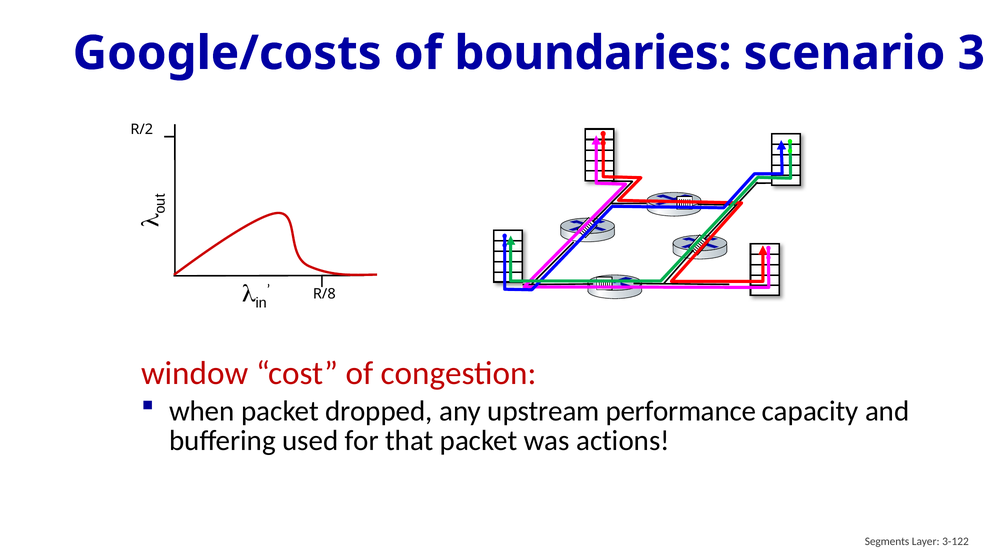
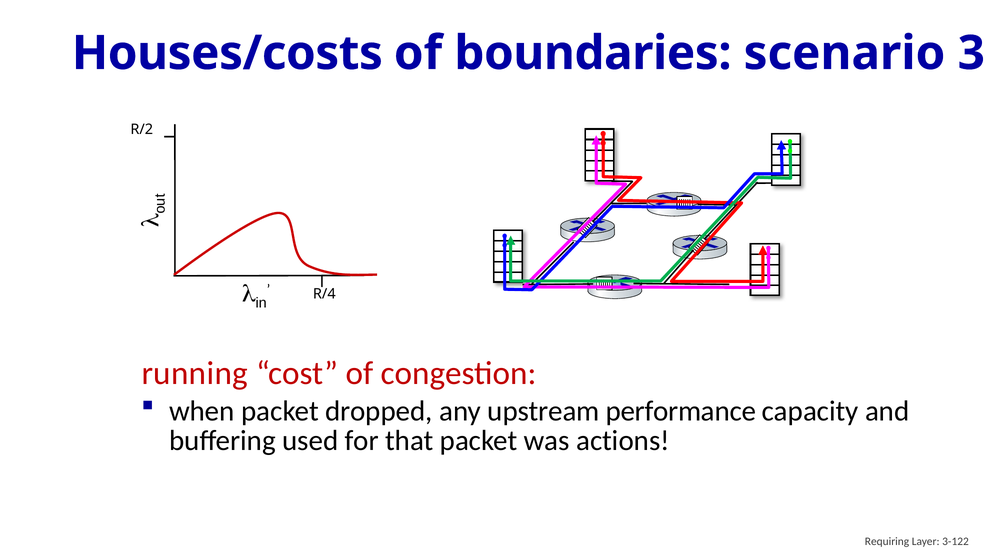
Google/costs: Google/costs -> Houses/costs
R/8: R/8 -> R/4
window: window -> running
Segments: Segments -> Requiring
